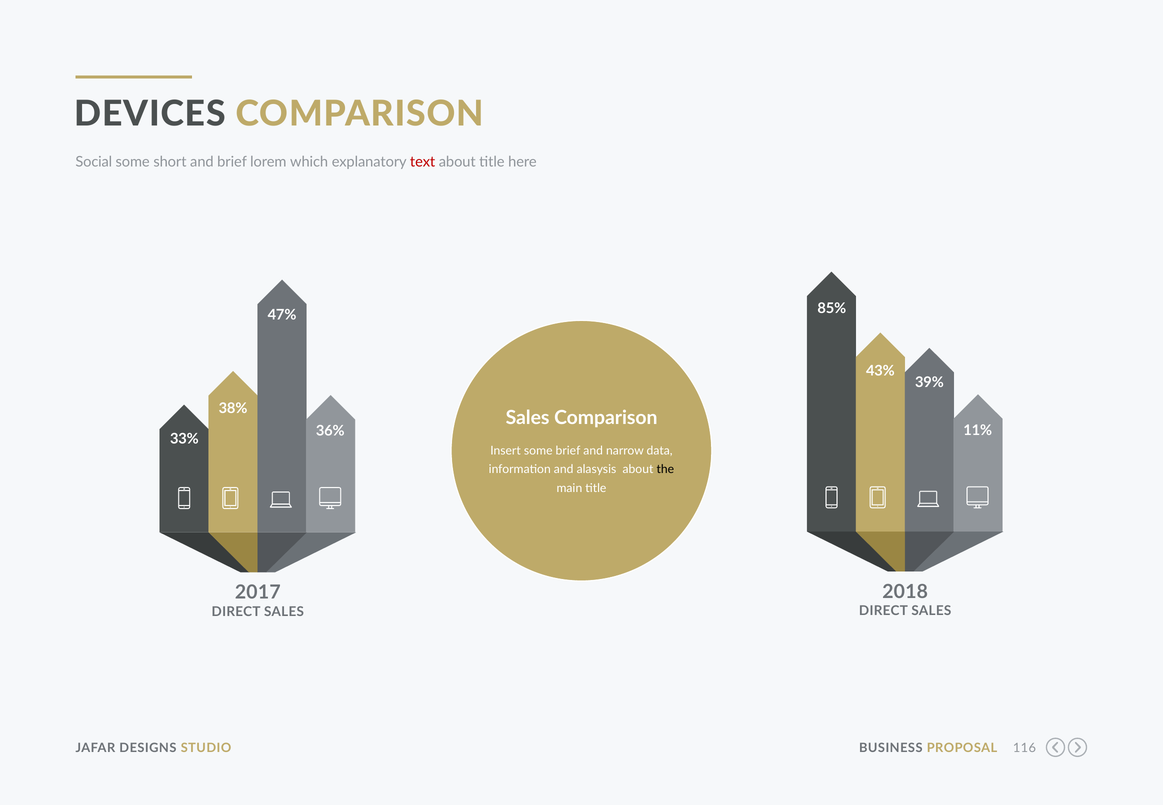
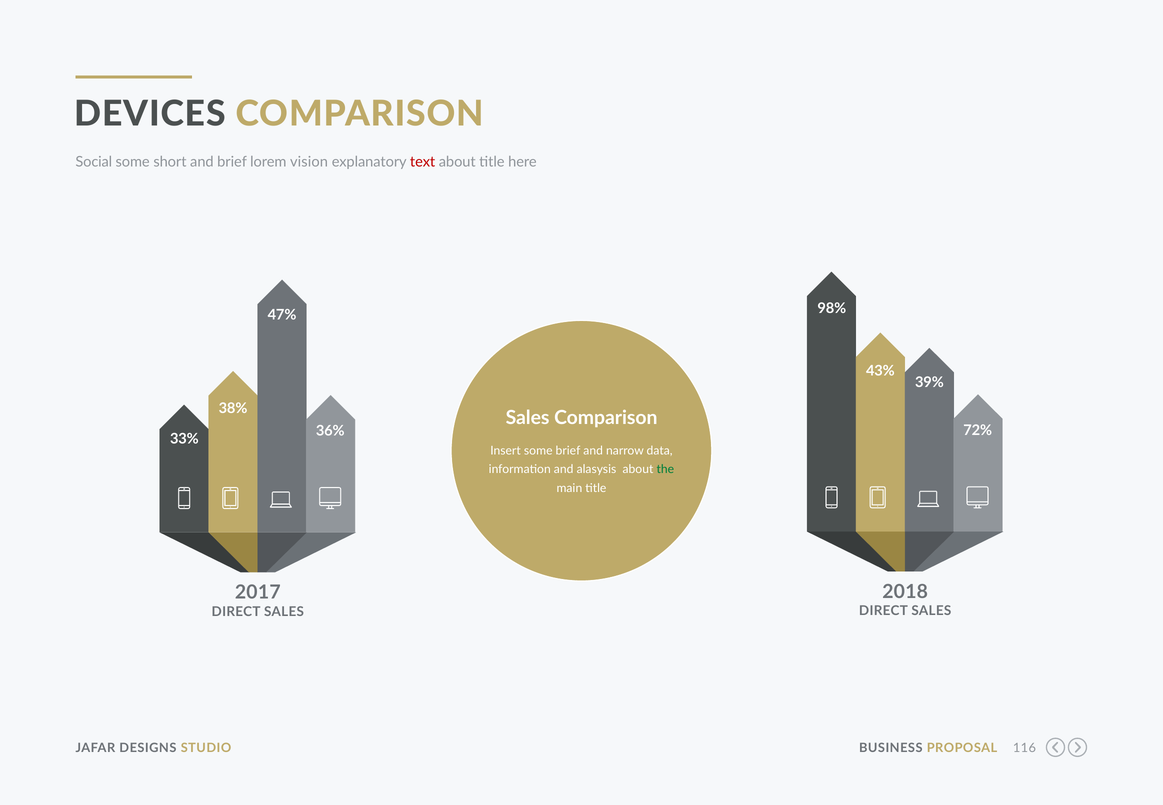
which: which -> vision
85%: 85% -> 98%
11%: 11% -> 72%
the colour: black -> green
